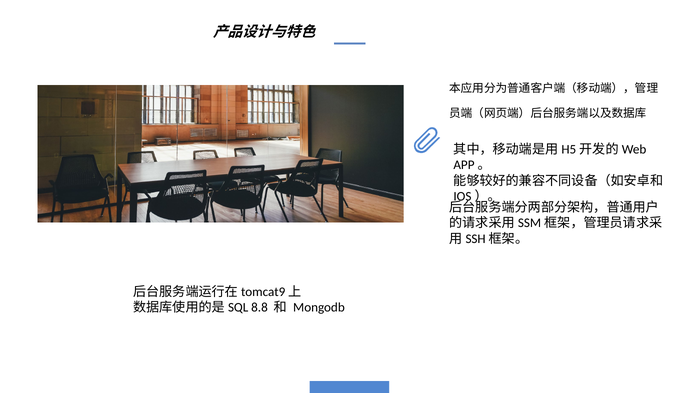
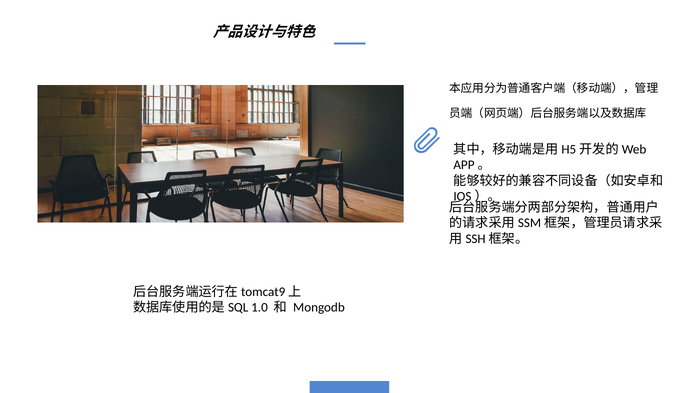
8.8: 8.8 -> 1.0
